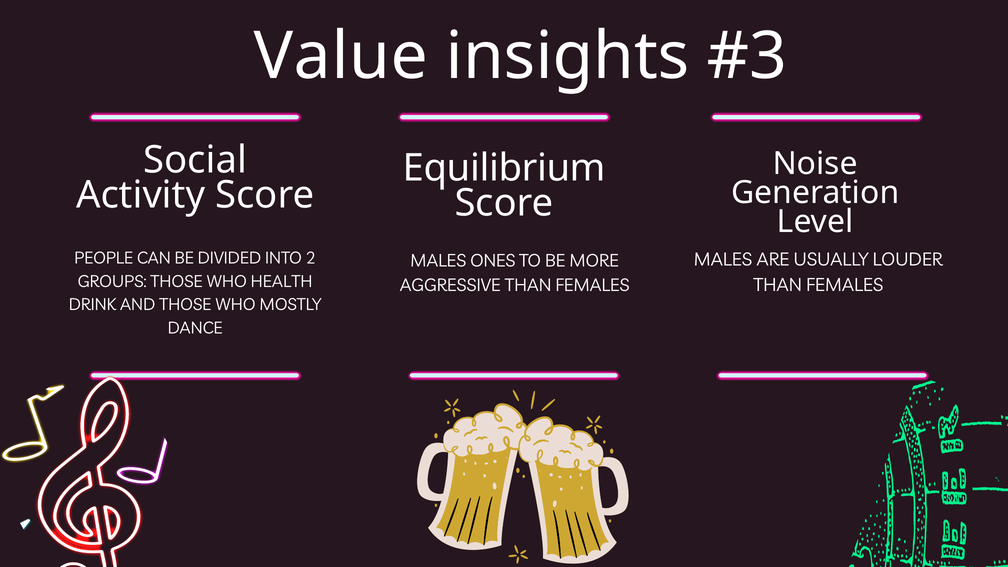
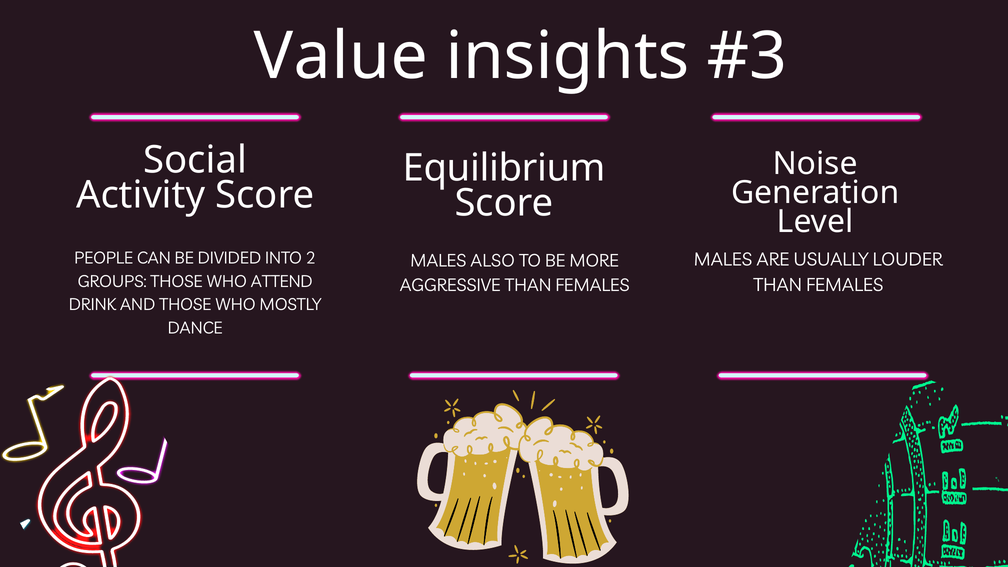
ONES: ONES -> ALSO
HEALTH: HEALTH -> ATTEND
